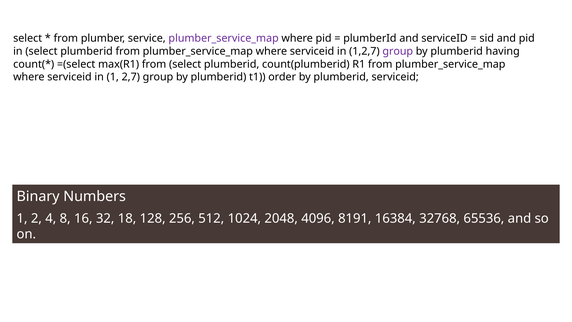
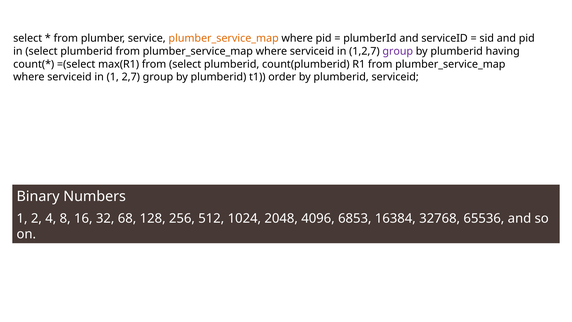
plumber_service_map at (224, 38) colour: purple -> orange
18: 18 -> 68
8191: 8191 -> 6853
